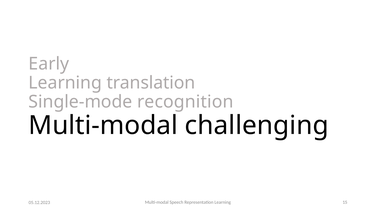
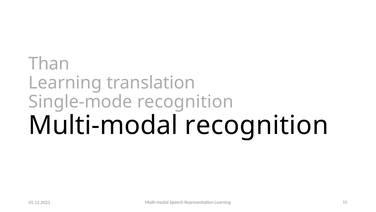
Early: Early -> Than
Multi-modal challenging: challenging -> recognition
